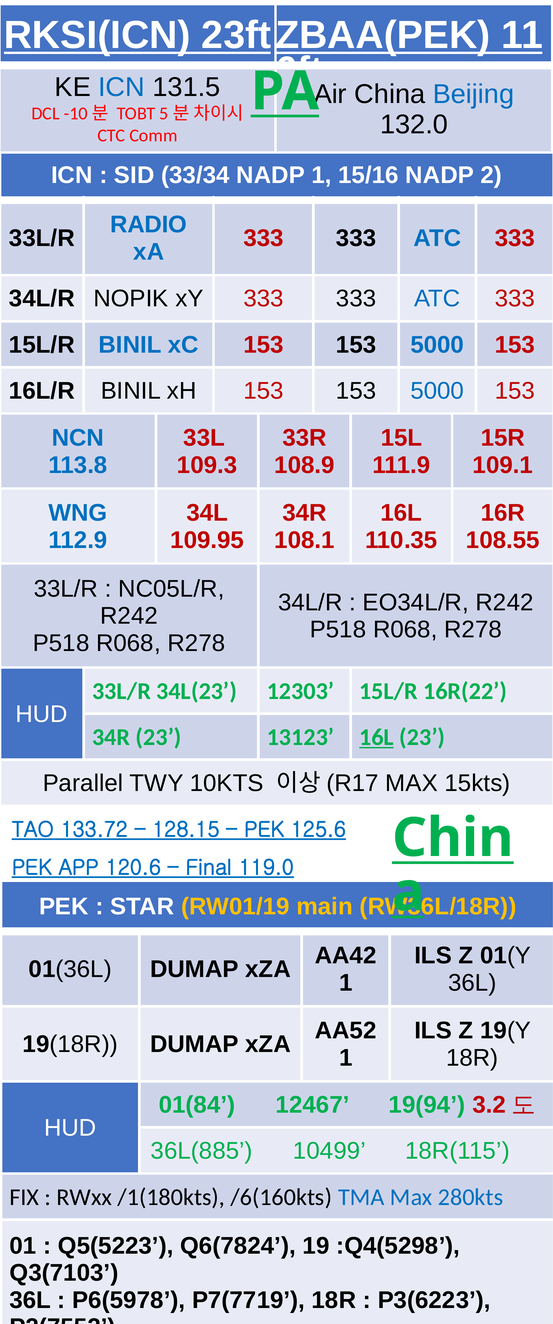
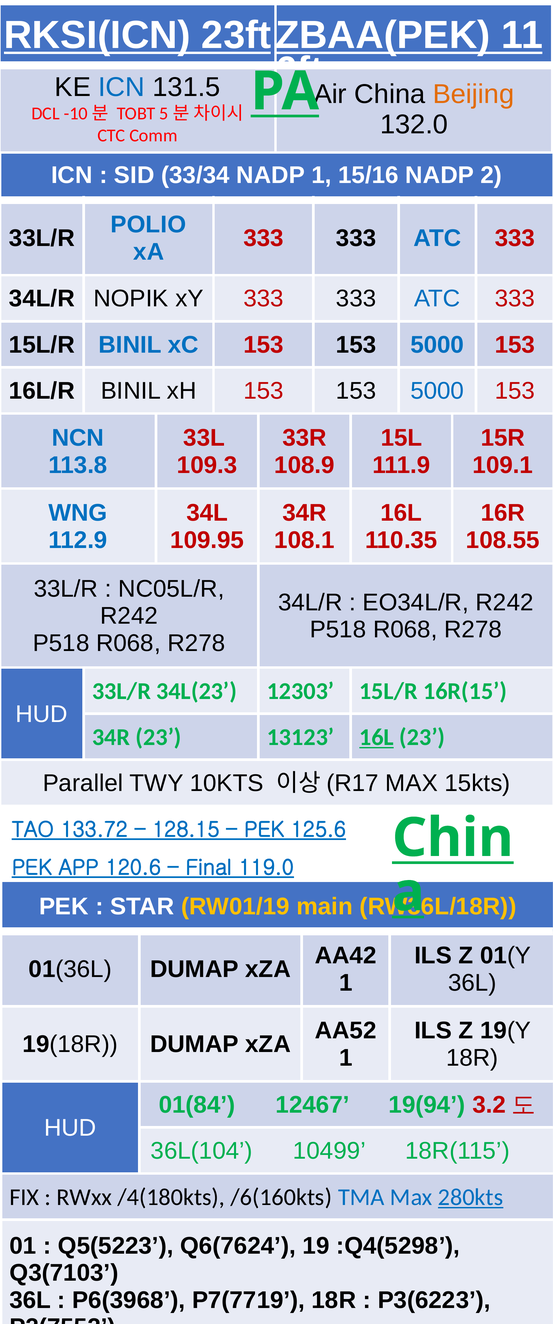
Beijing colour: blue -> orange
RADIO: RADIO -> POLIO
16R(22: 16R(22 -> 16R(15
36L(885: 36L(885 -> 36L(104
/1(180kts: /1(180kts -> /4(180kts
280kts underline: none -> present
Q6(7824: Q6(7824 -> Q6(7624
P6(5978: P6(5978 -> P6(3968
